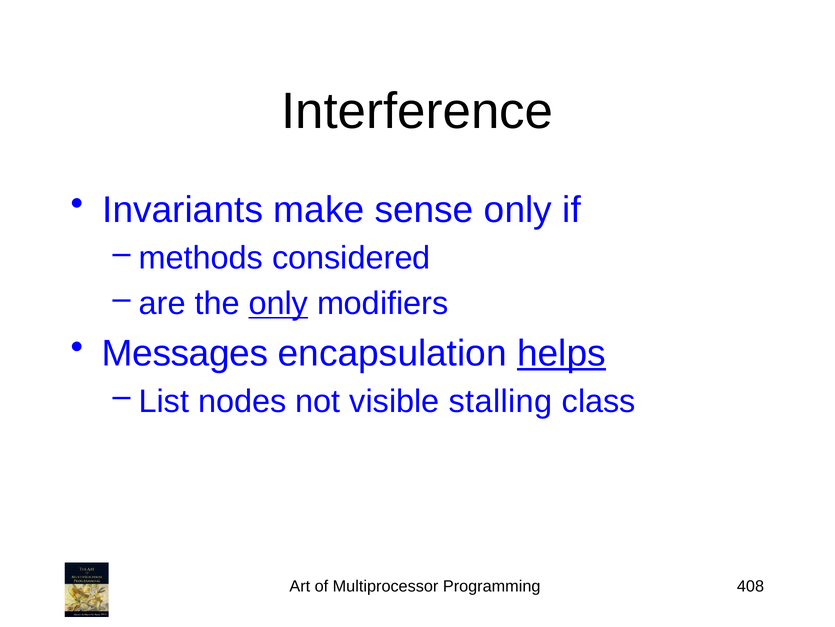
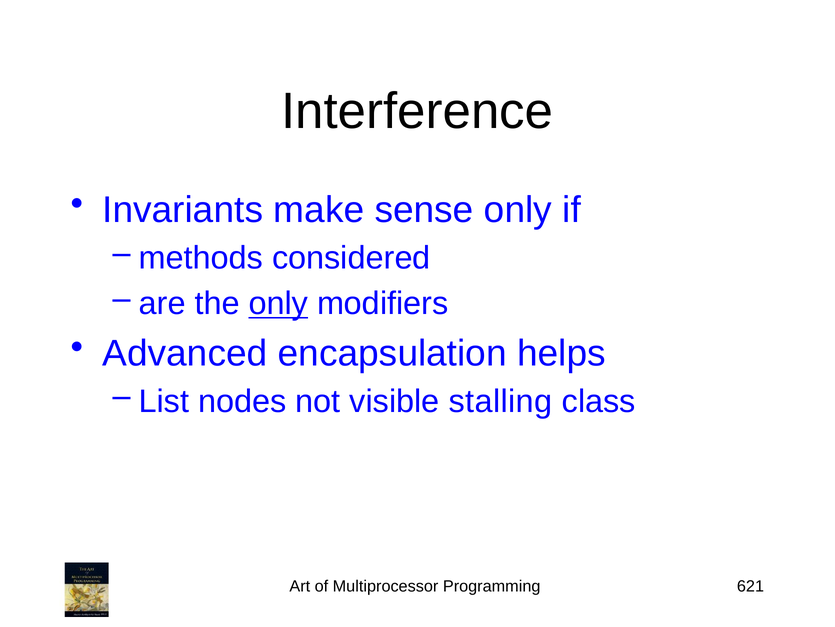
Messages: Messages -> Advanced
helps underline: present -> none
408: 408 -> 621
